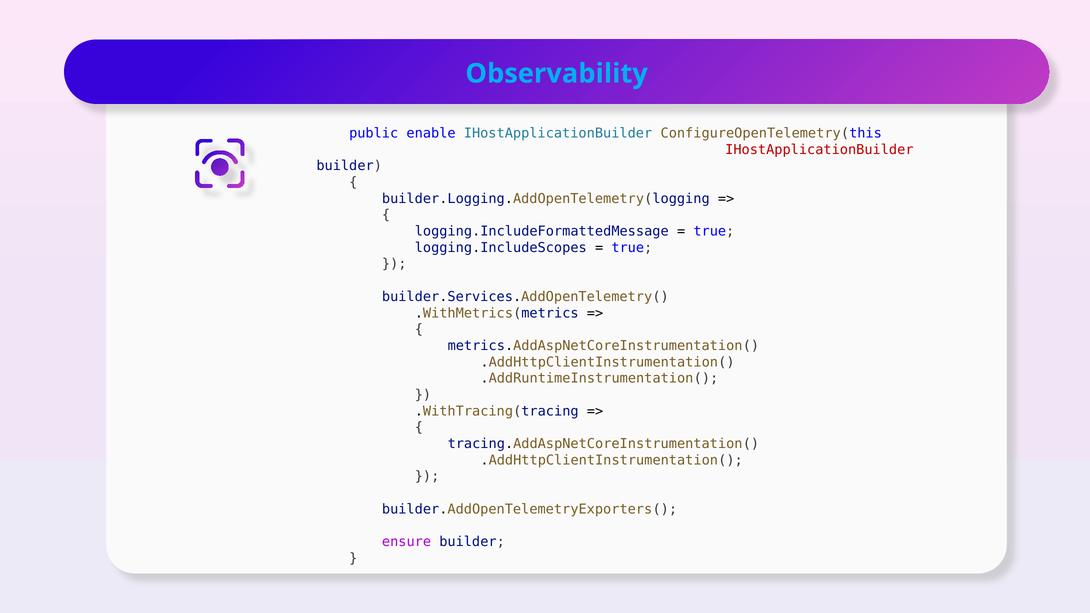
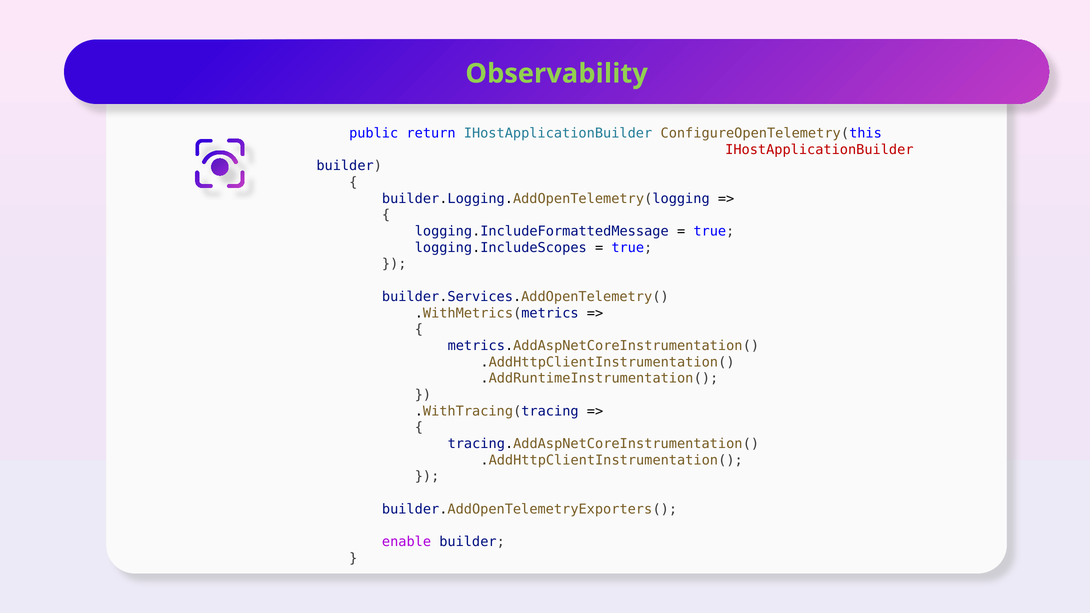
Observability colour: light blue -> light green
enable: enable -> return
ensure: ensure -> enable
